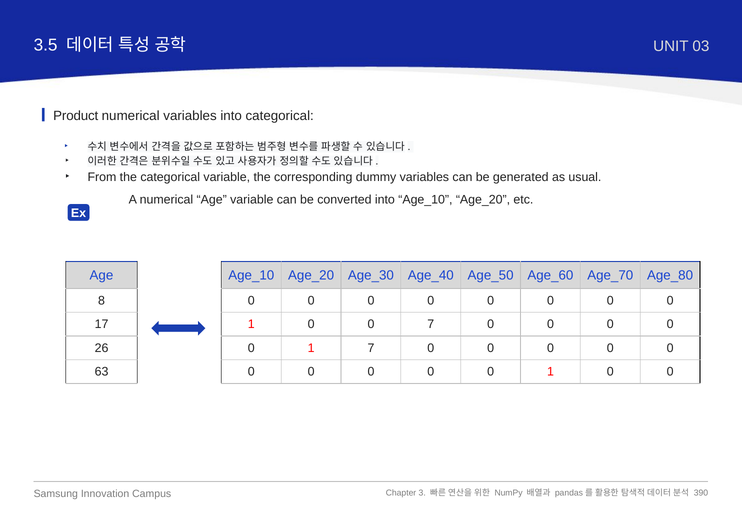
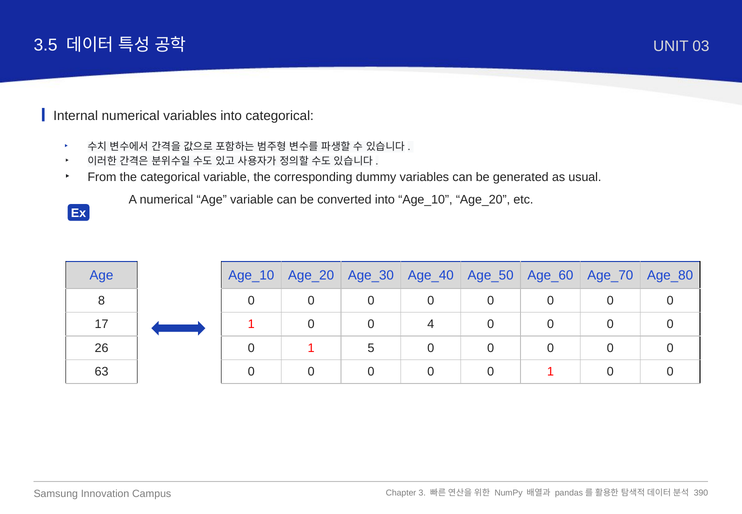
Product: Product -> Internal
0 7: 7 -> 4
1 7: 7 -> 5
